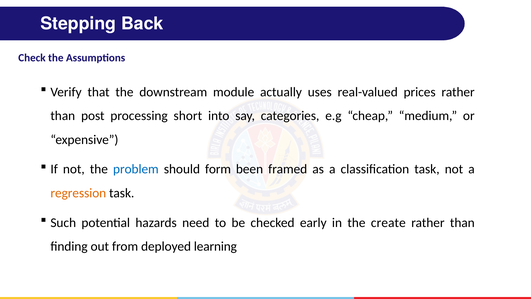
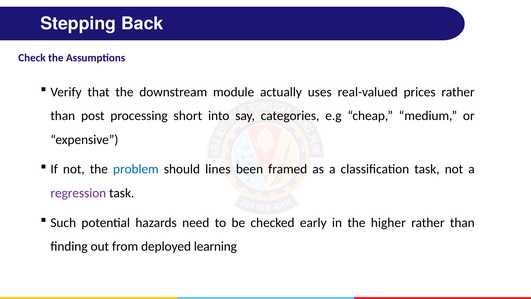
form: form -> lines
regression colour: orange -> purple
create: create -> higher
